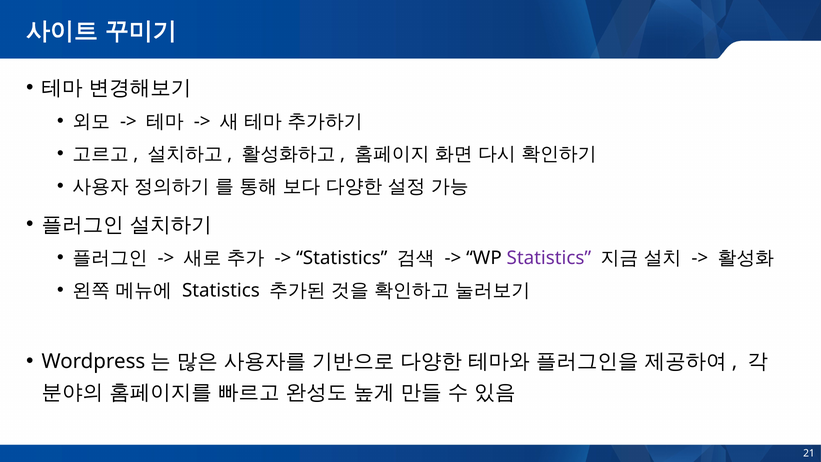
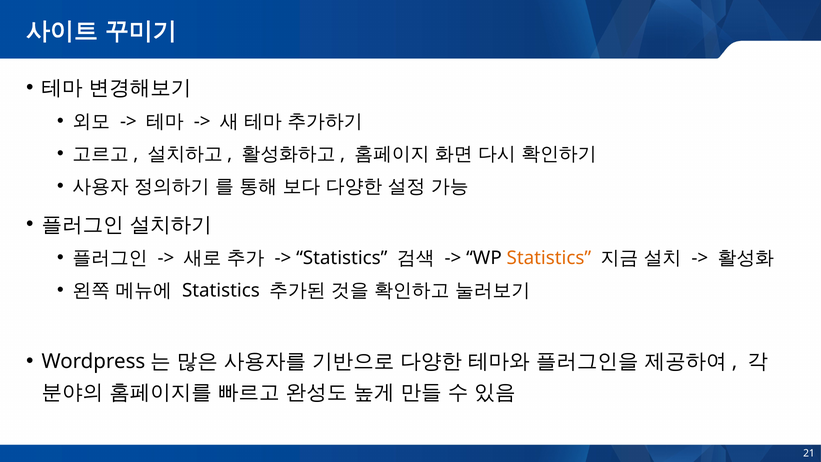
Statistics at (549, 258) colour: purple -> orange
